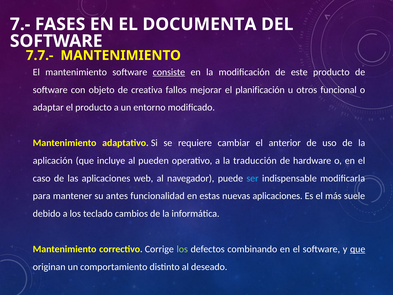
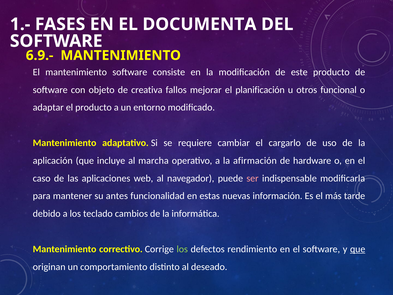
7.-: 7.- -> 1.-
7.7.-: 7.7.- -> 6.9.-
consiste underline: present -> none
anterior: anterior -> cargarlo
pueden: pueden -> marcha
traducción: traducción -> afirmación
ser colour: light blue -> pink
nuevas aplicaciones: aplicaciones -> información
suele: suele -> tarde
combinando: combinando -> rendimiento
